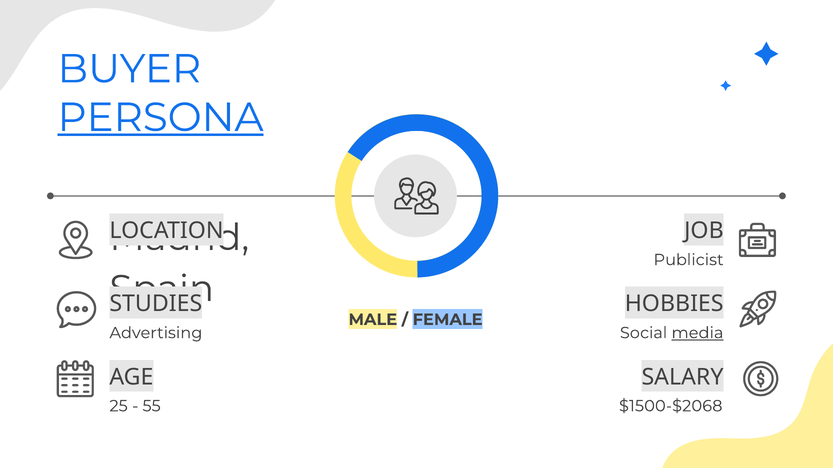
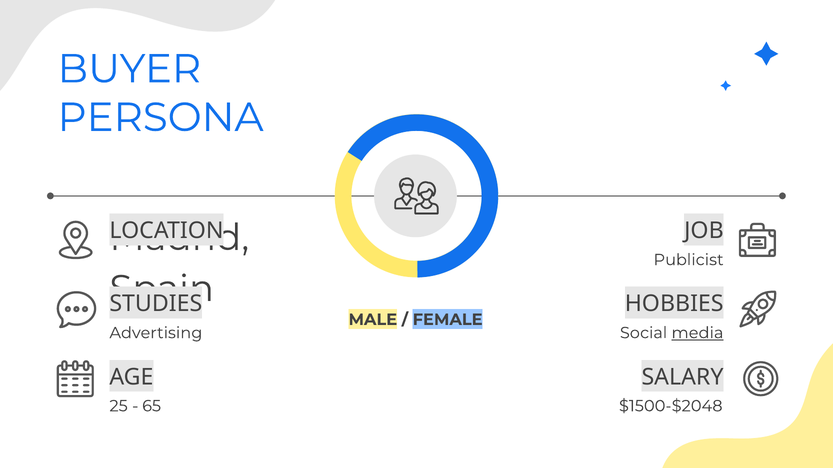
PERSONA underline: present -> none
55: 55 -> 65
$1500-$2068: $1500-$2068 -> $1500-$2048
